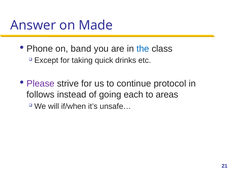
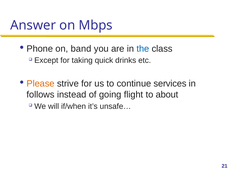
Made: Made -> Mbps
Please colour: purple -> orange
protocol: protocol -> services
each: each -> flight
areas: areas -> about
